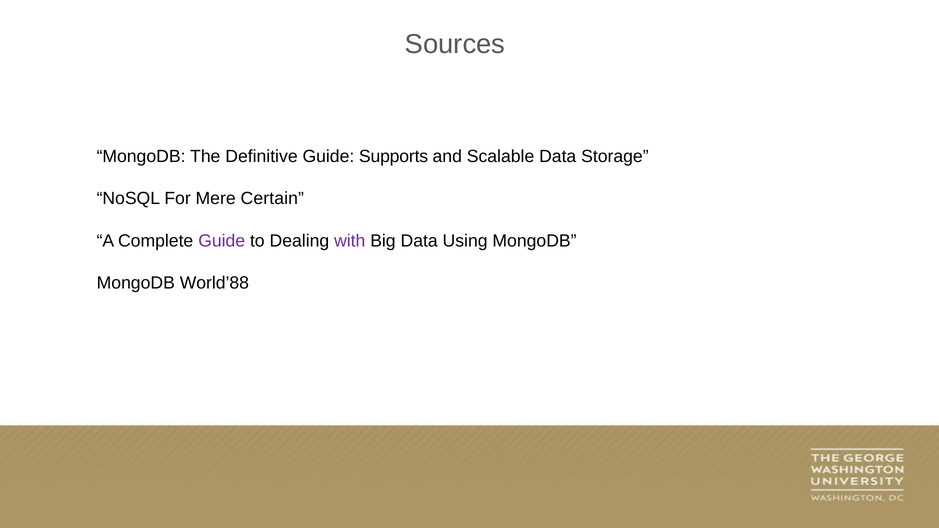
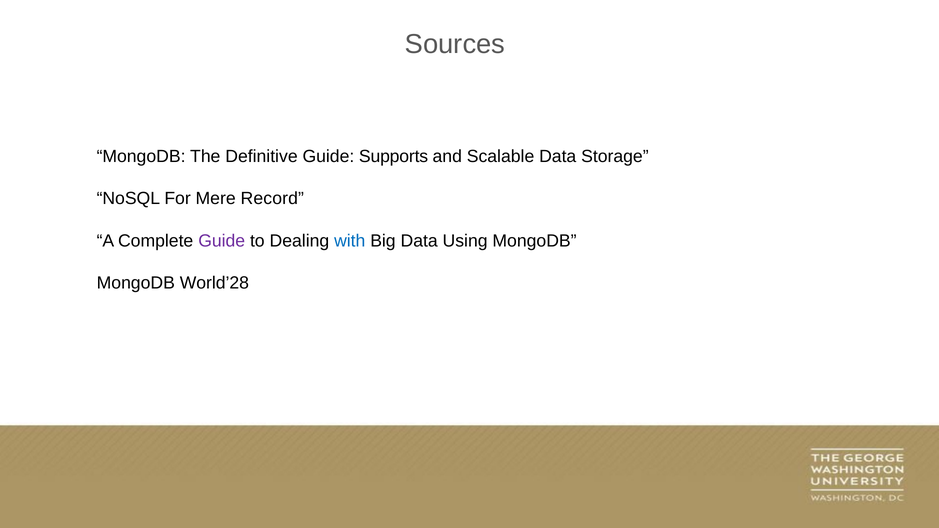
Certain: Certain -> Record
with colour: purple -> blue
World’88: World’88 -> World’28
